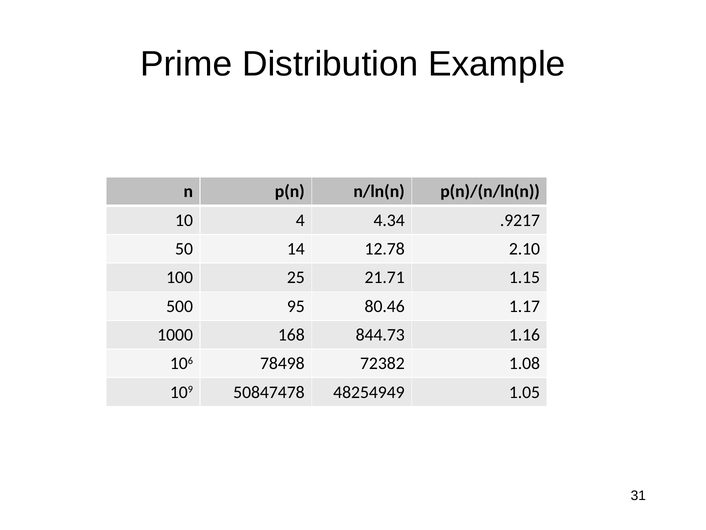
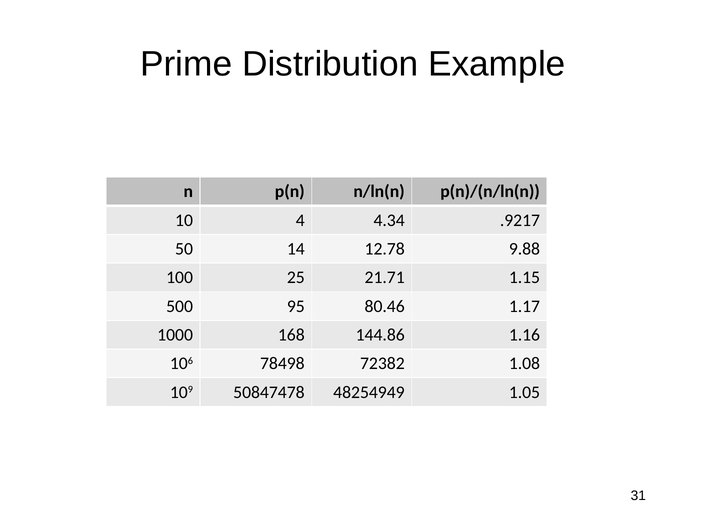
2.10: 2.10 -> 9.88
844.73: 844.73 -> 144.86
